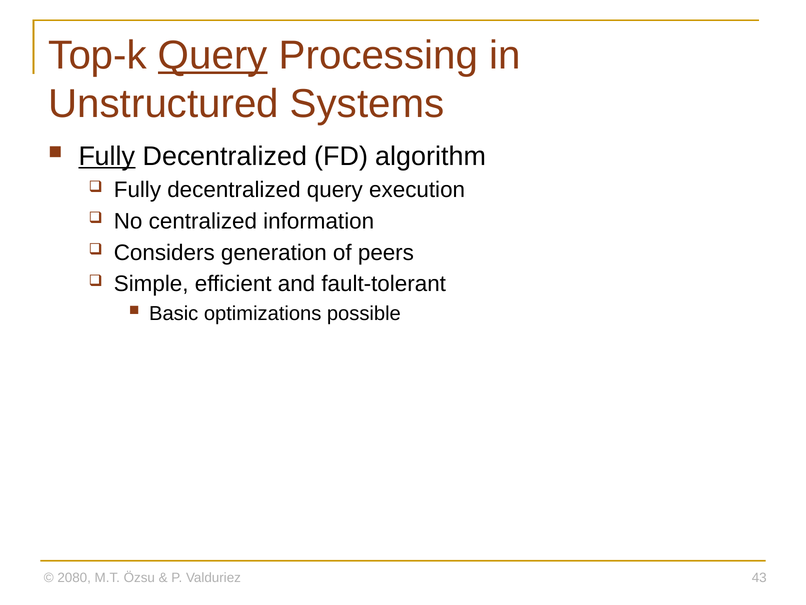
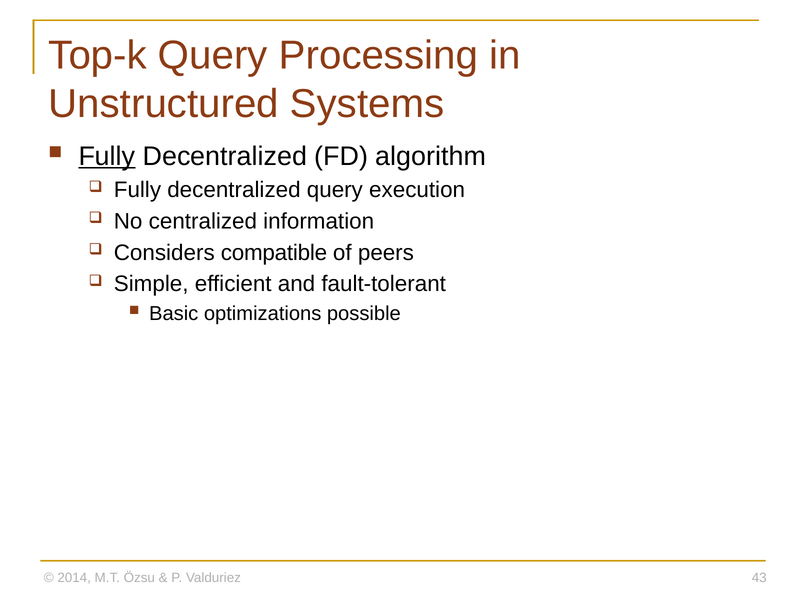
Query at (213, 56) underline: present -> none
generation: generation -> compatible
2080: 2080 -> 2014
